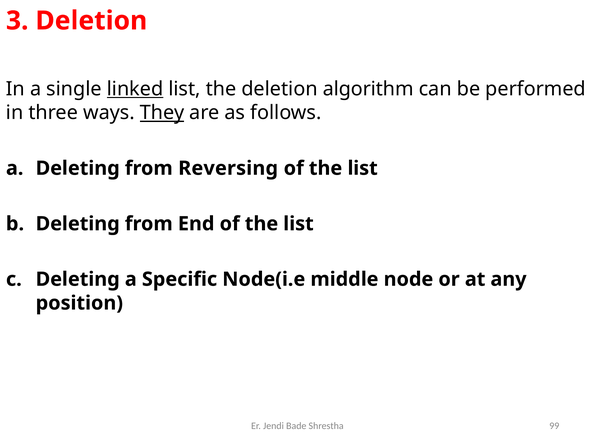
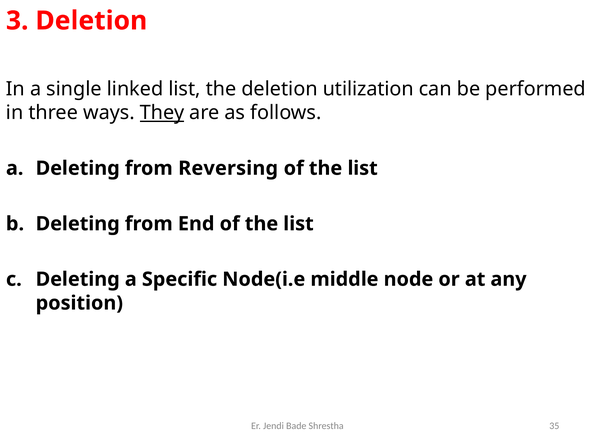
linked underline: present -> none
algorithm: algorithm -> utilization
99: 99 -> 35
